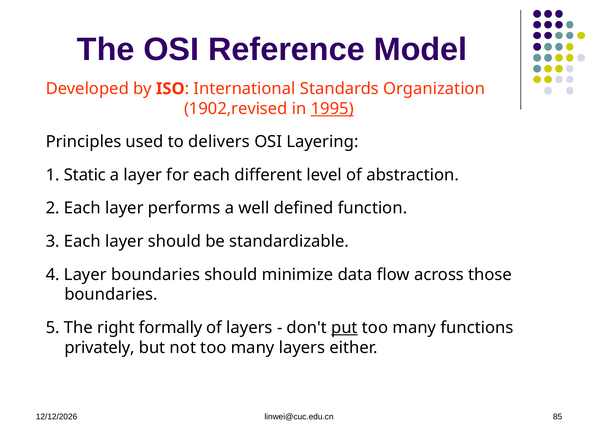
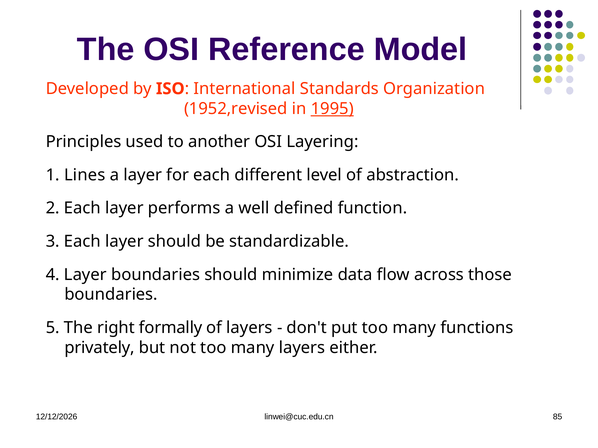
1902,revised: 1902,revised -> 1952,revised
delivers: delivers -> another
Static: Static -> Lines
put underline: present -> none
